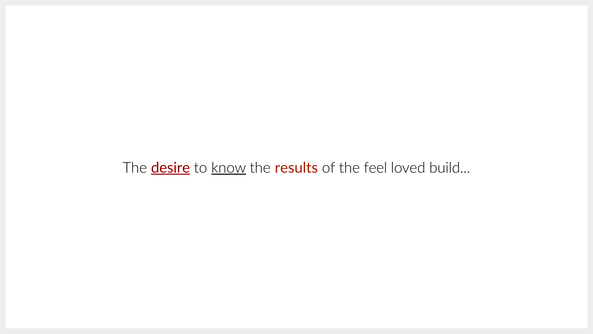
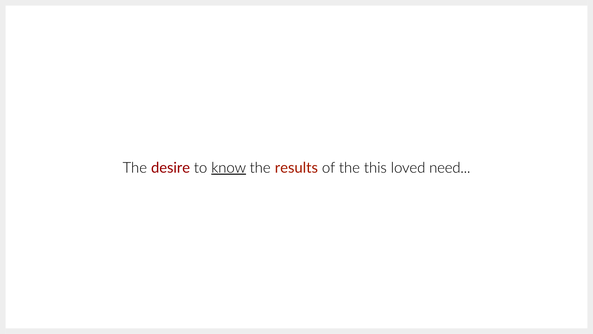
desire underline: present -> none
feel: feel -> this
build: build -> need
